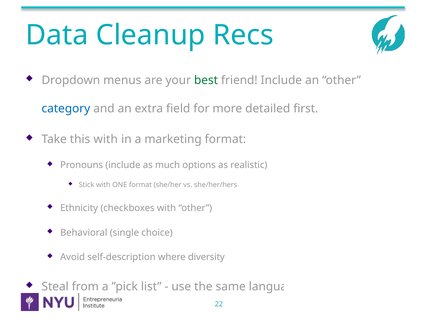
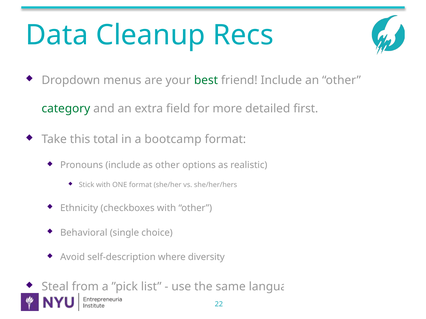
category colour: blue -> green
this with: with -> total
marketing: marketing -> bootcamp
as much: much -> other
